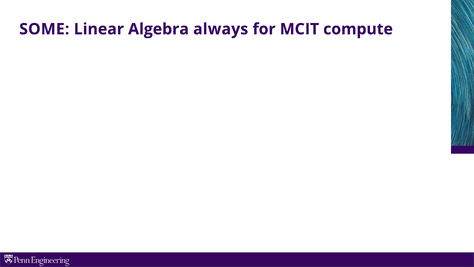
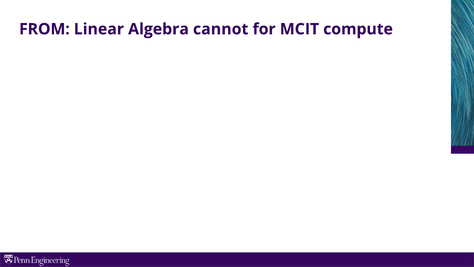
SOME: SOME -> FROM
always: always -> cannot
